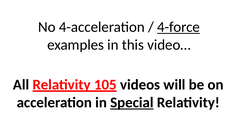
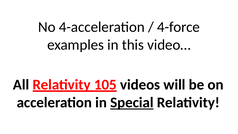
4-force underline: present -> none
